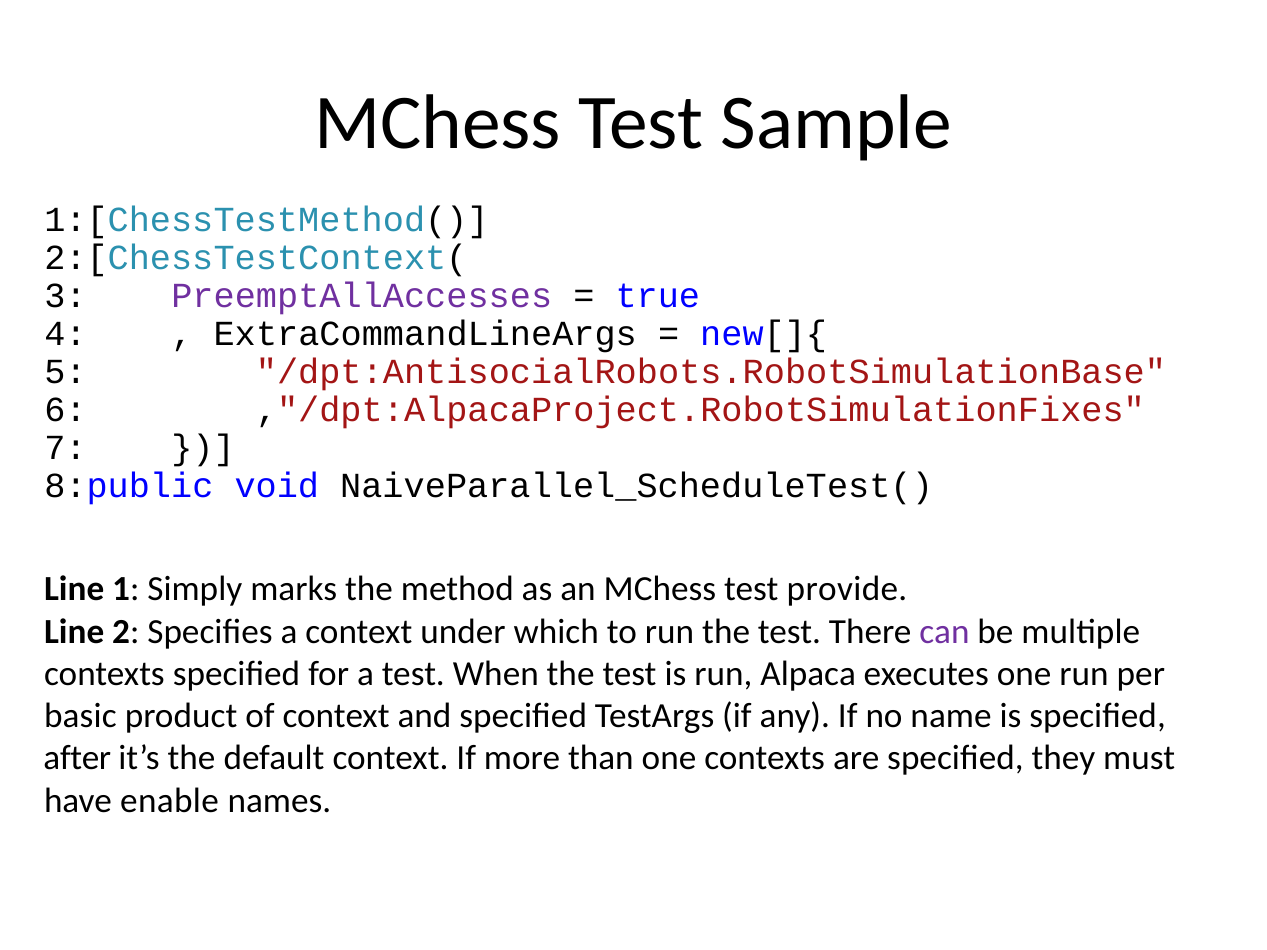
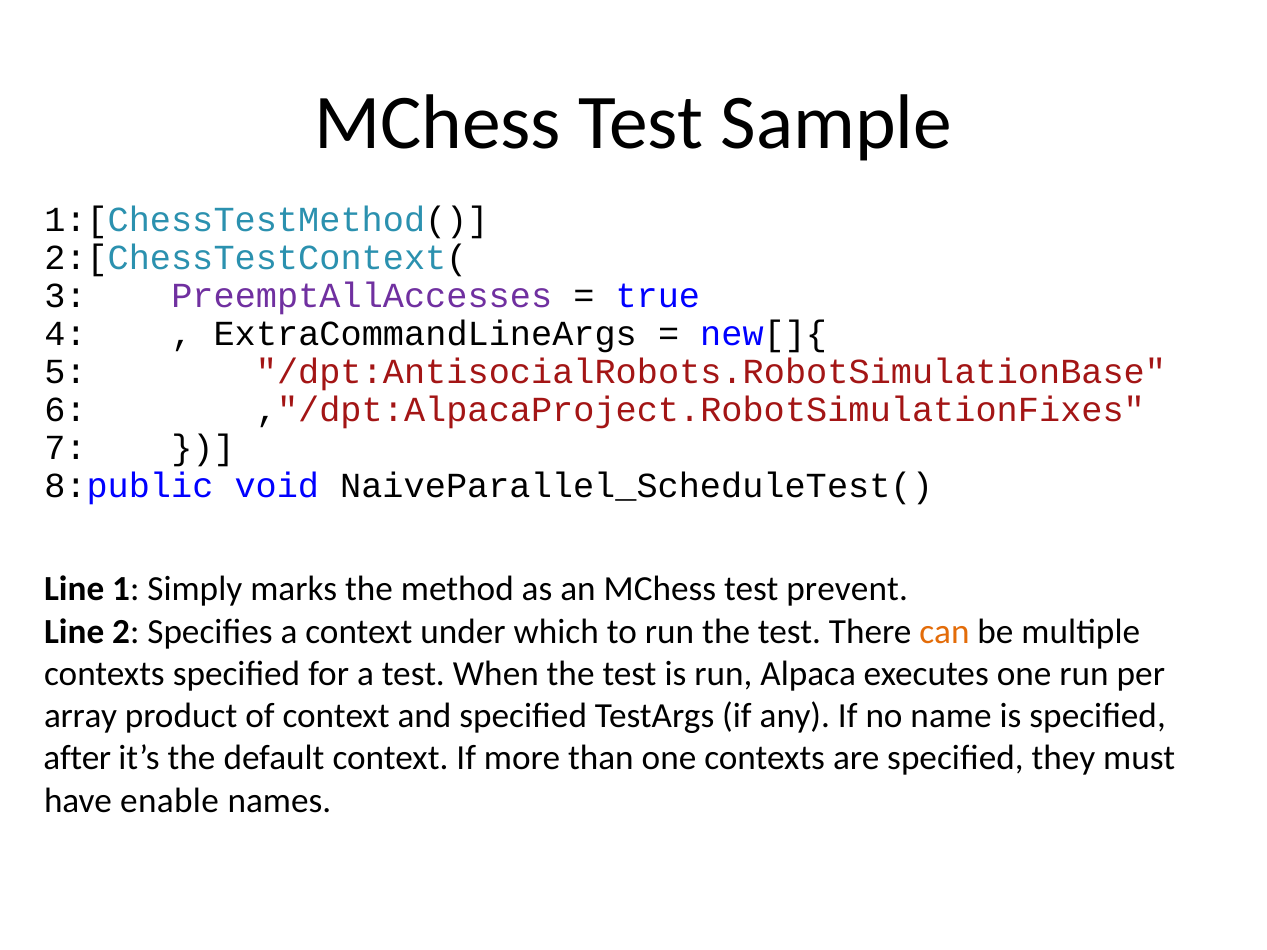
provide: provide -> prevent
can colour: purple -> orange
basic: basic -> array
